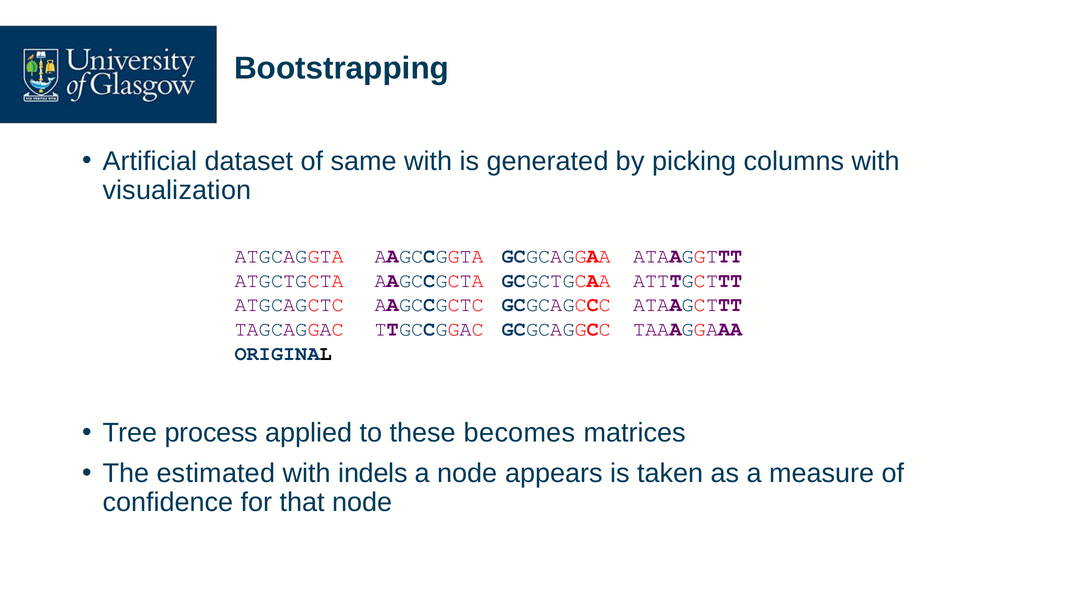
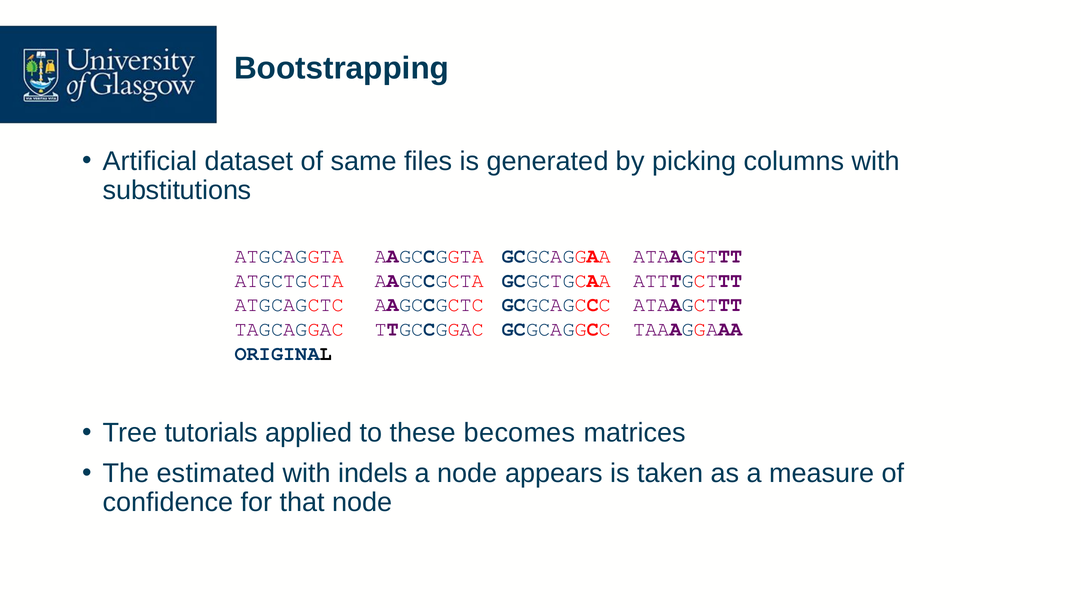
same with: with -> files
visualization: visualization -> substitutions
process: process -> tutorials
